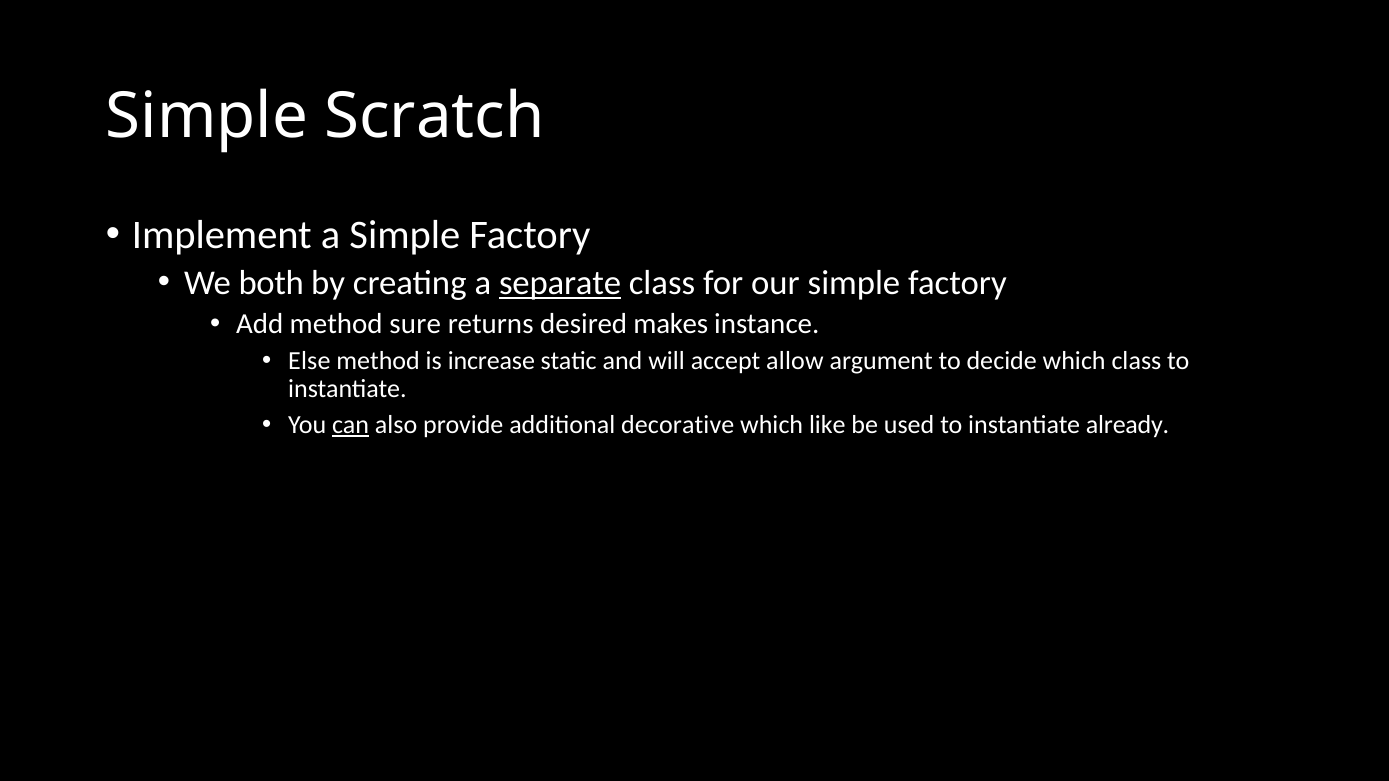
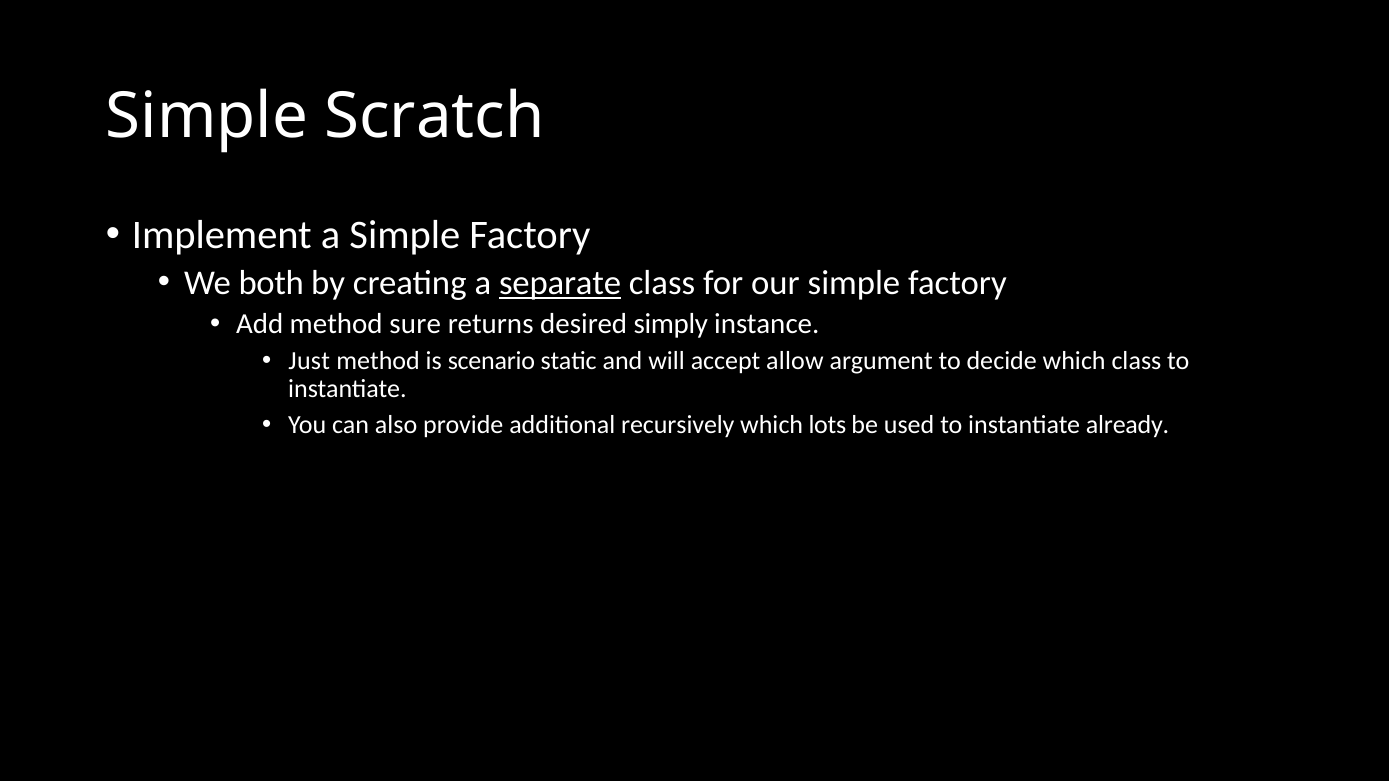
makes: makes -> simply
Else: Else -> Just
increase: increase -> scenario
can underline: present -> none
decorative: decorative -> recursively
like: like -> lots
